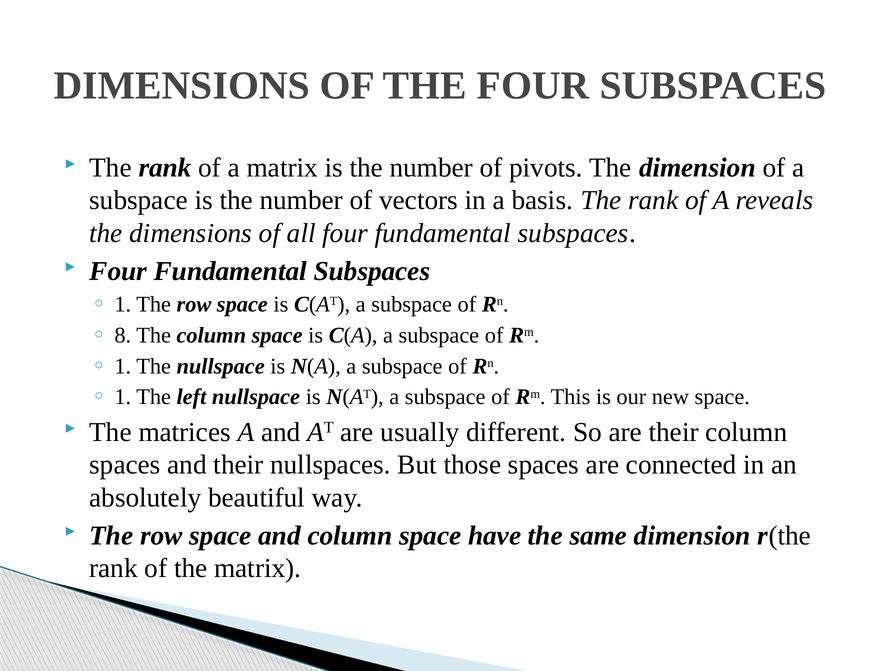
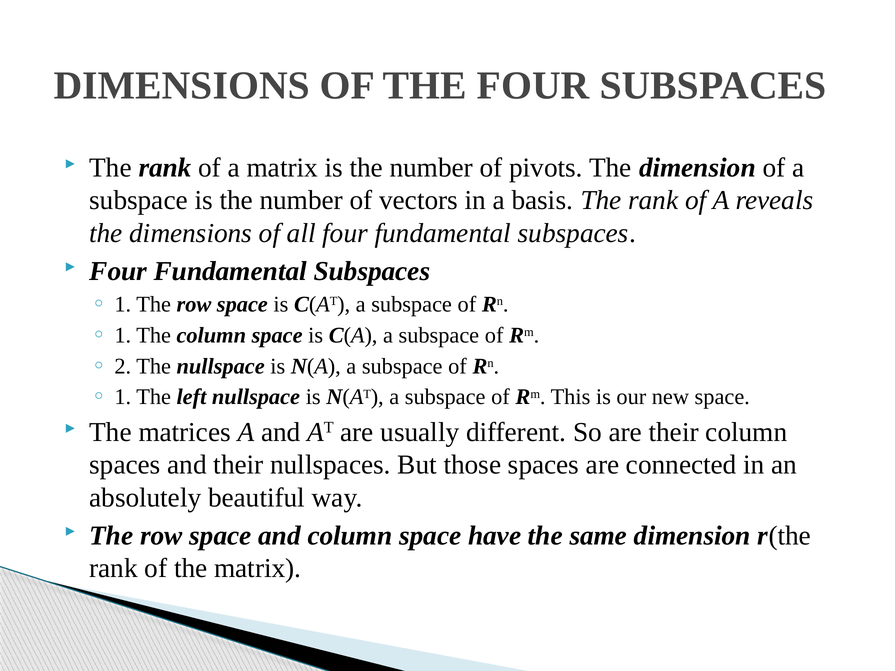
8 at (123, 335): 8 -> 1
1 at (123, 366): 1 -> 2
